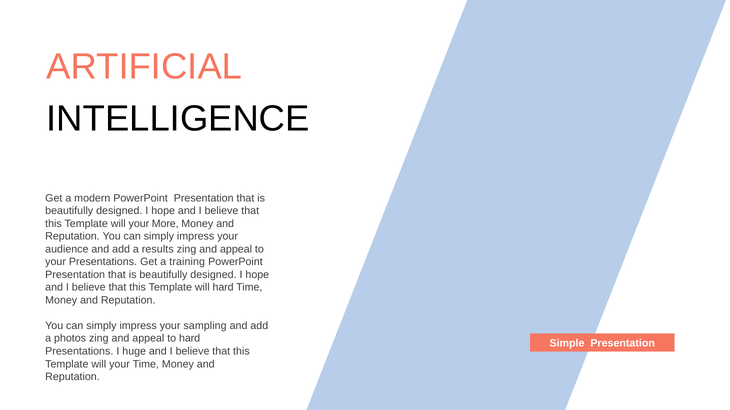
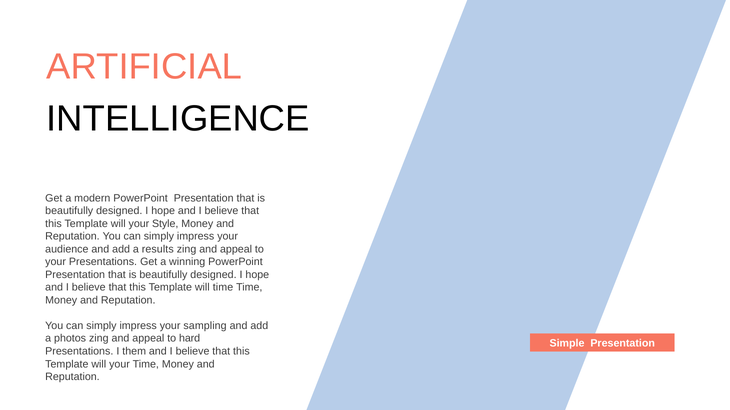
More: More -> Style
training: training -> winning
will hard: hard -> time
huge: huge -> them
